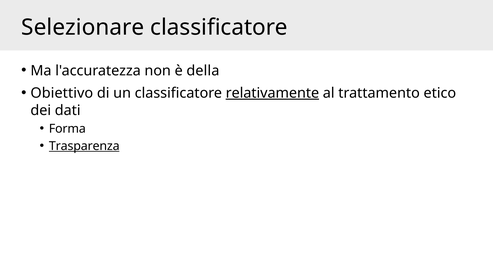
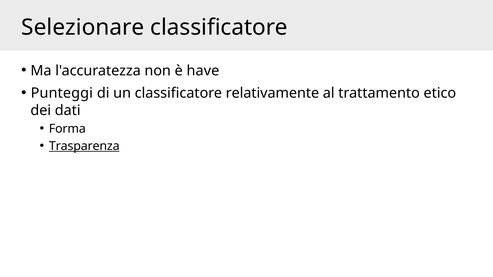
della: della -> have
Obiettivo: Obiettivo -> Punteggi
relativamente underline: present -> none
